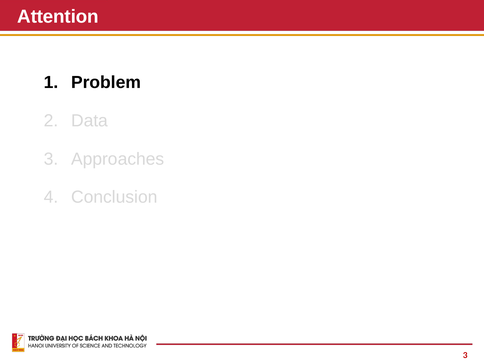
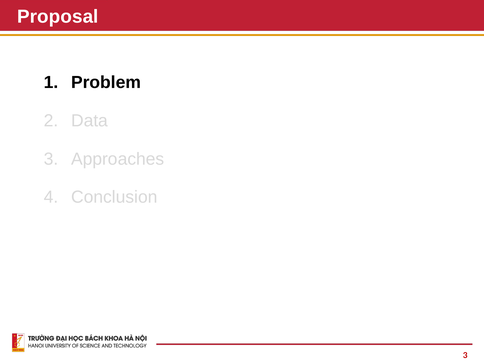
Attention: Attention -> Proposal
